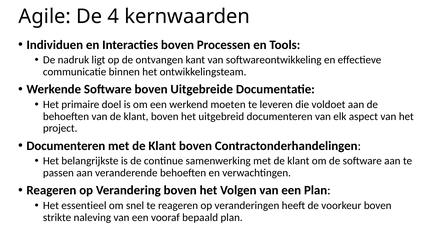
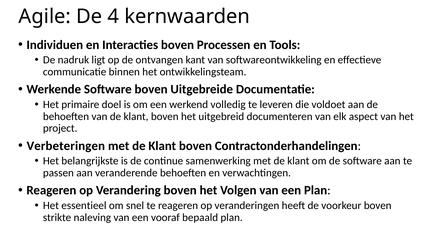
moeten: moeten -> volledig
Documenteren at (66, 146): Documenteren -> Verbeteringen
